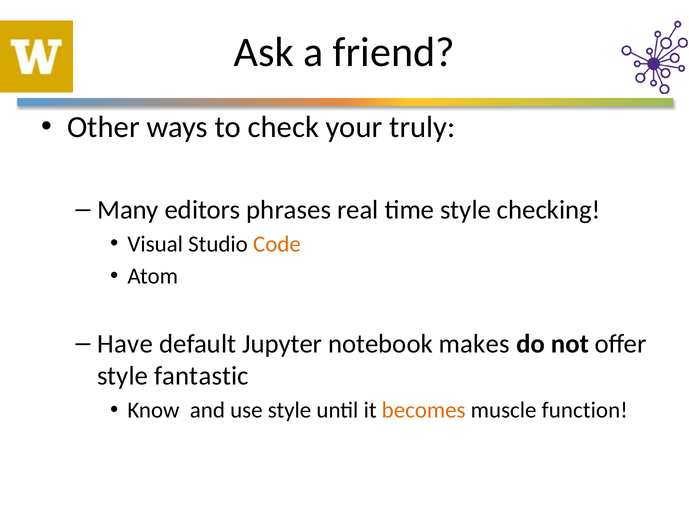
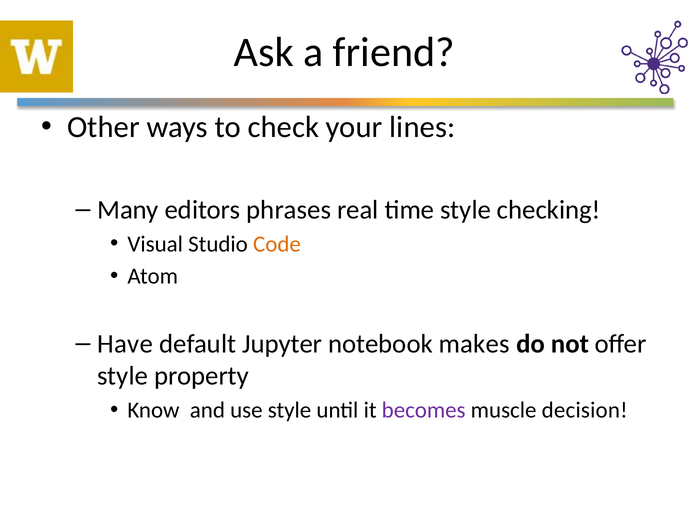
truly: truly -> lines
fantastic: fantastic -> property
becomes colour: orange -> purple
function: function -> decision
